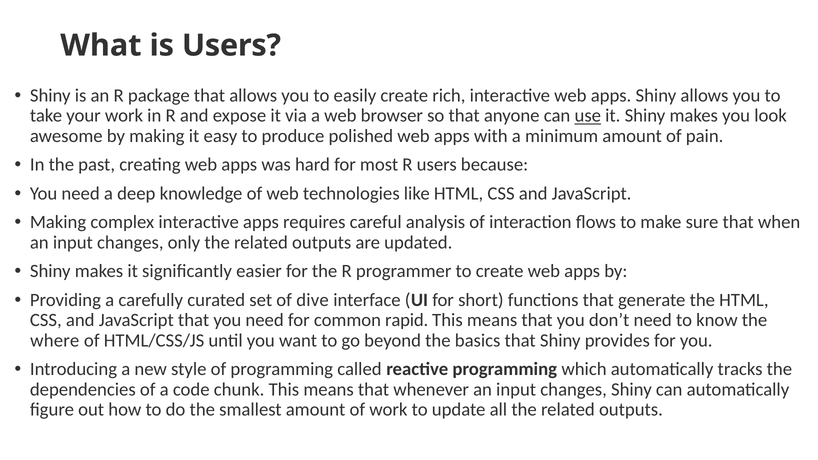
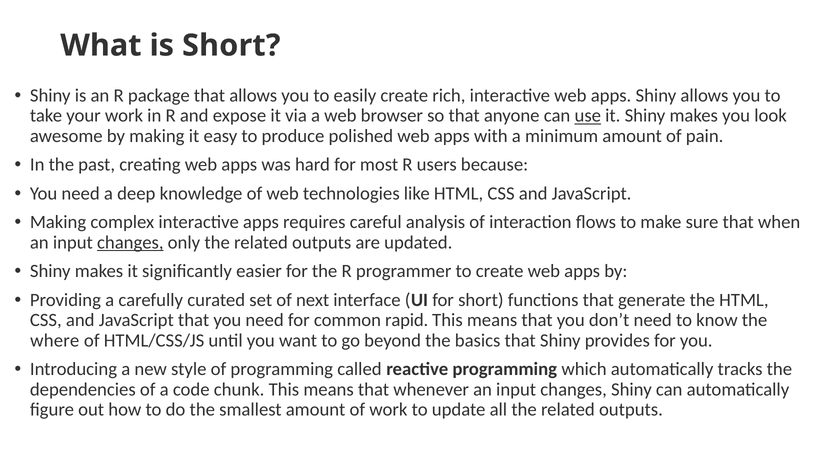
is Users: Users -> Short
changes at (130, 243) underline: none -> present
dive: dive -> next
